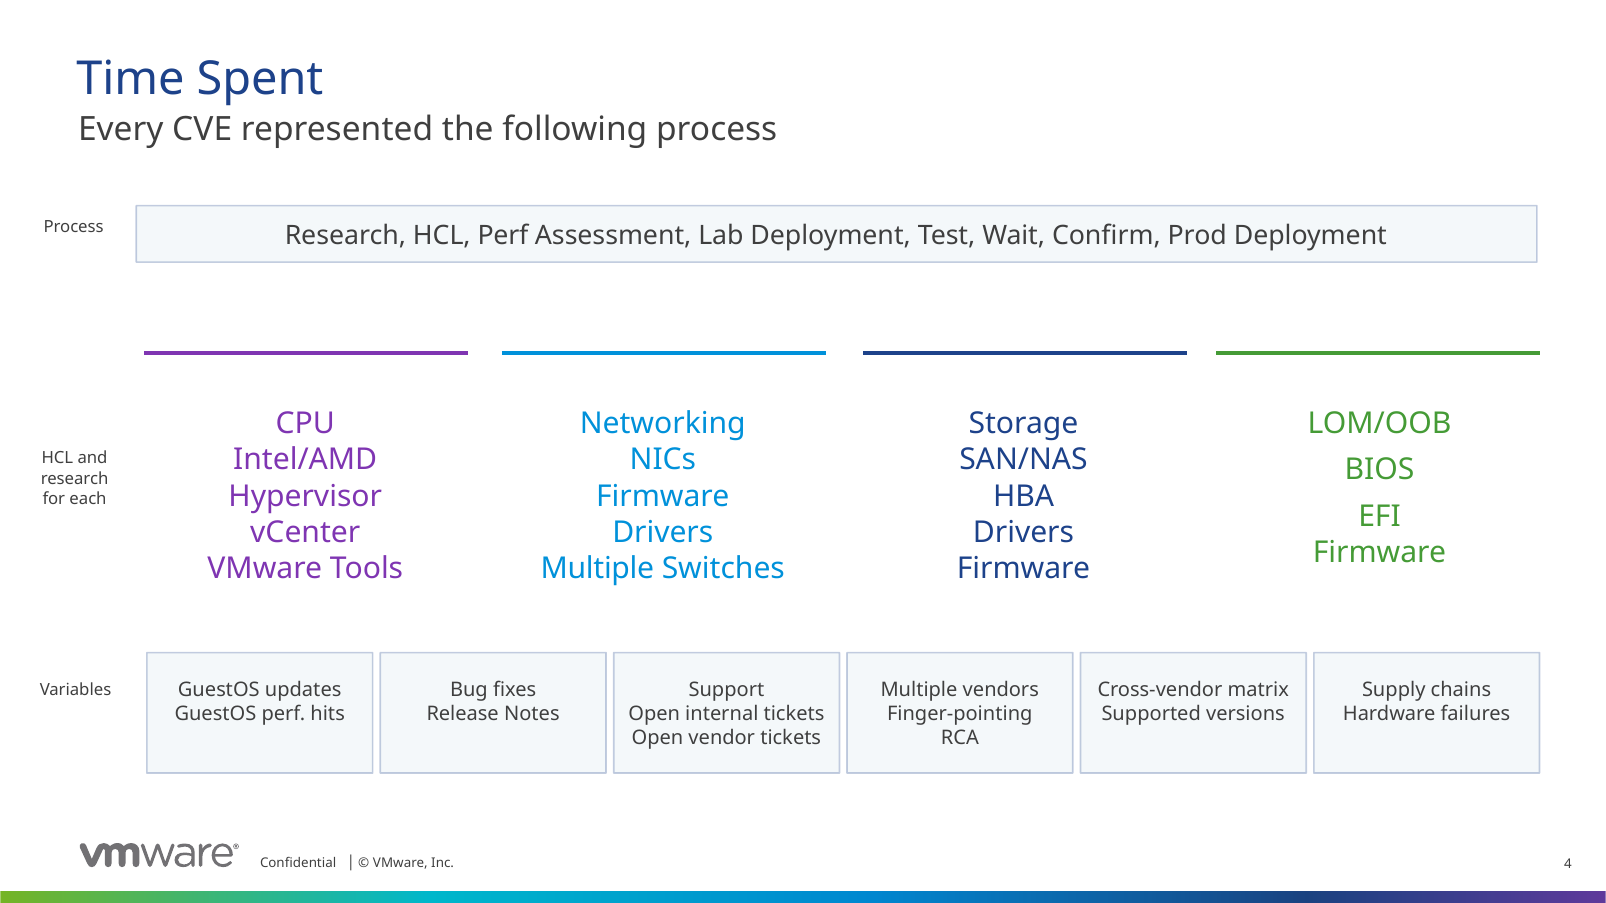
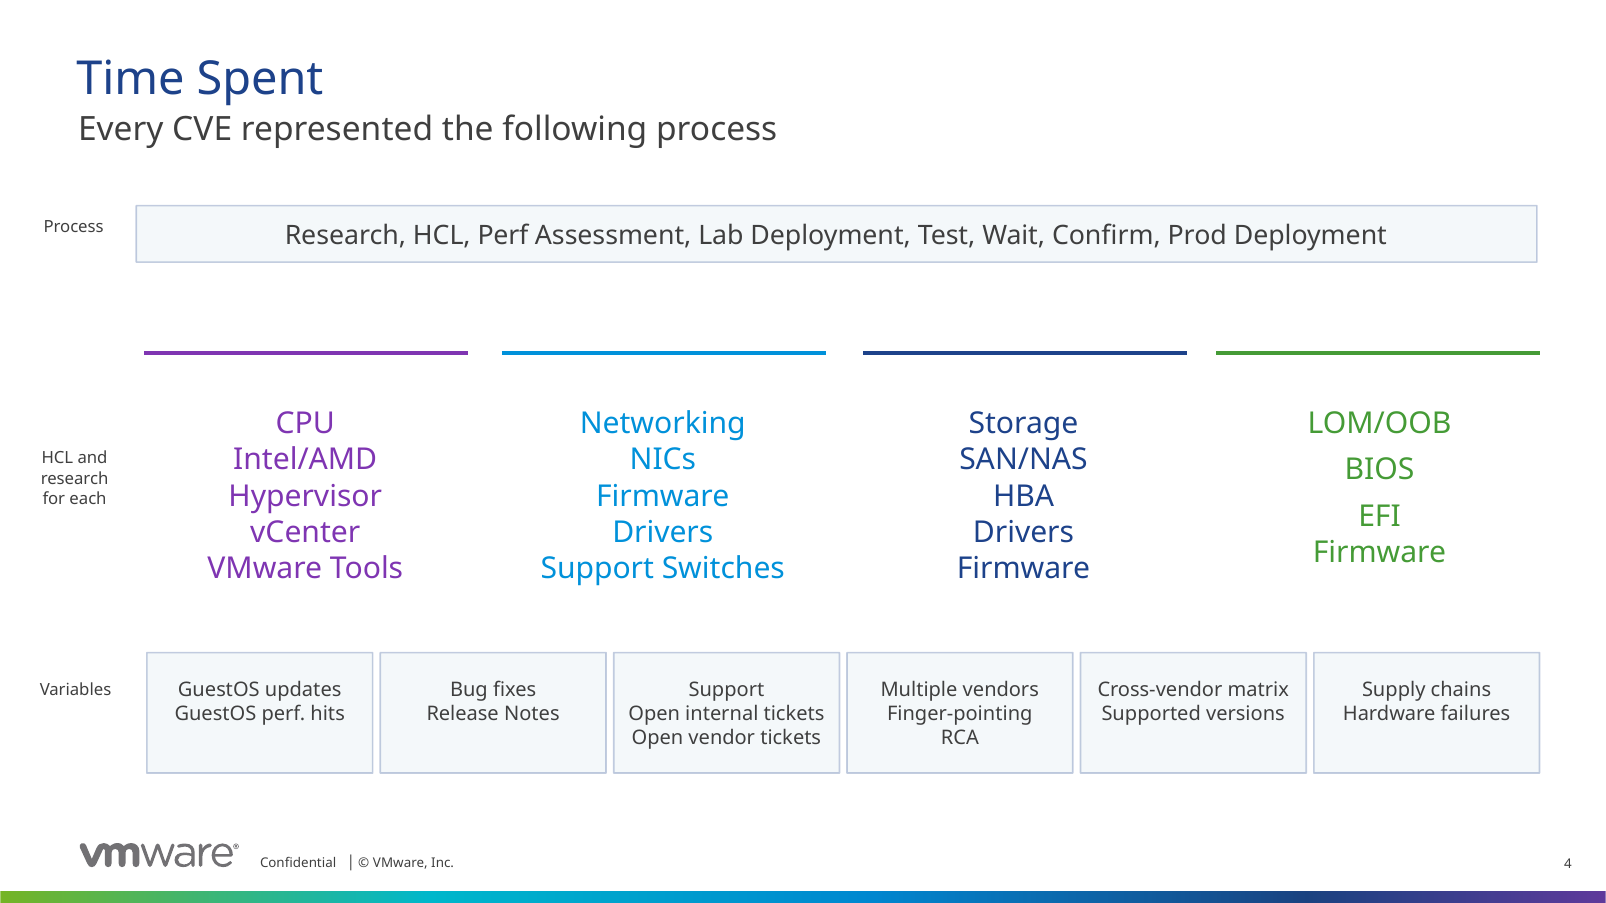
Multiple at (597, 569): Multiple -> Support
